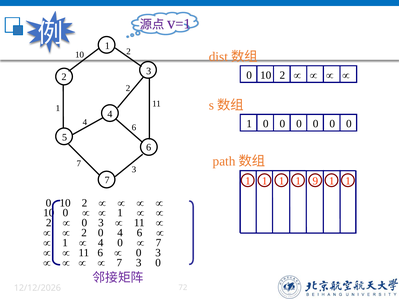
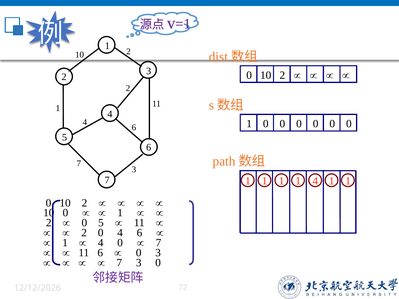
1 9: 9 -> 4
3 at (101, 223): 3 -> 5
